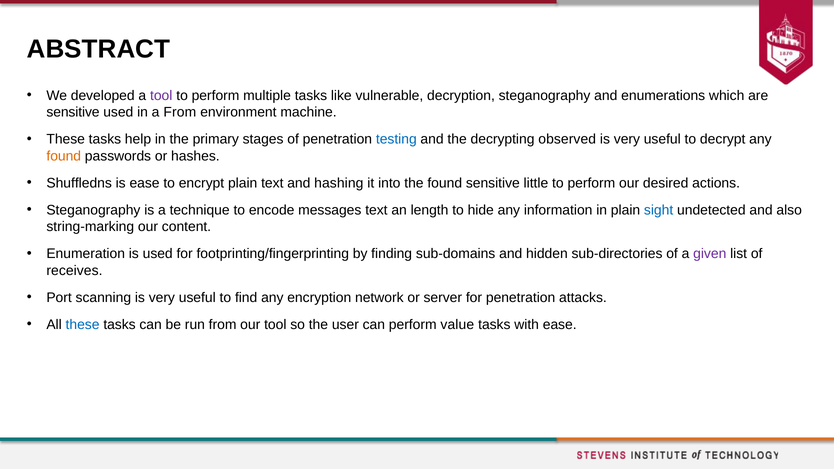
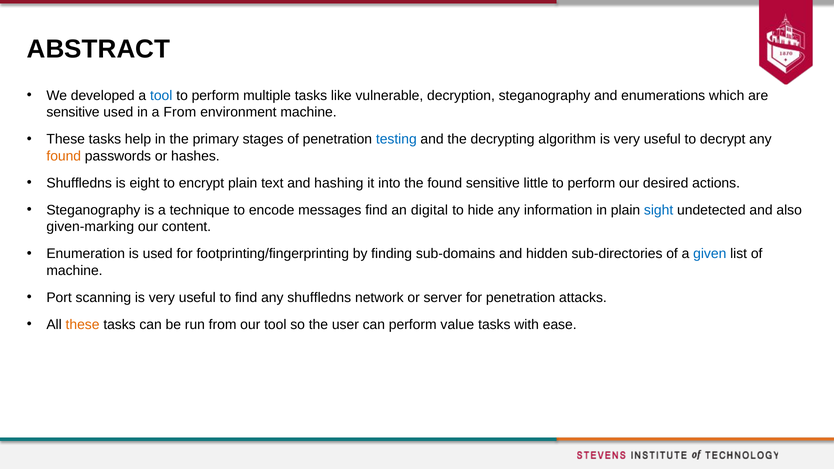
tool at (161, 96) colour: purple -> blue
observed: observed -> algorithm
is ease: ease -> eight
messages text: text -> find
length: length -> digital
string-marking: string-marking -> given-marking
given colour: purple -> blue
receives at (74, 271): receives -> machine
any encryption: encryption -> shuffledns
these at (83, 325) colour: blue -> orange
